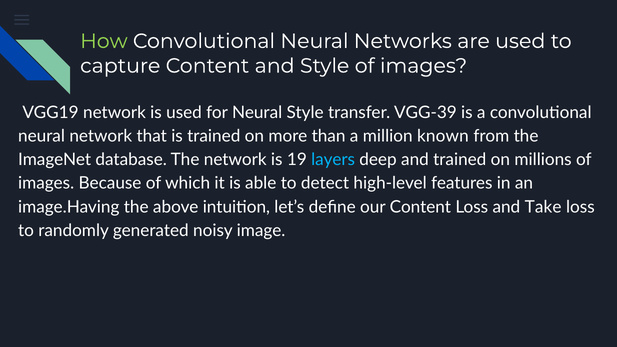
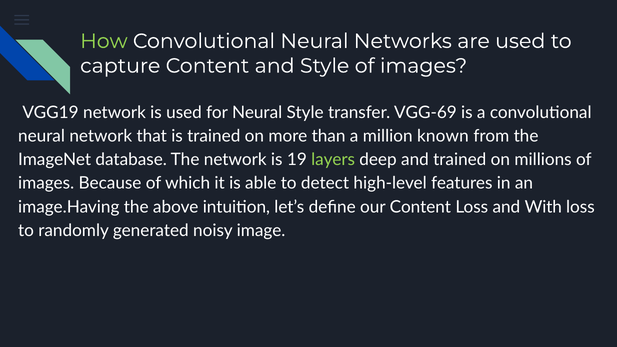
VGG-39: VGG-39 -> VGG-69
layers colour: light blue -> light green
Take: Take -> With
